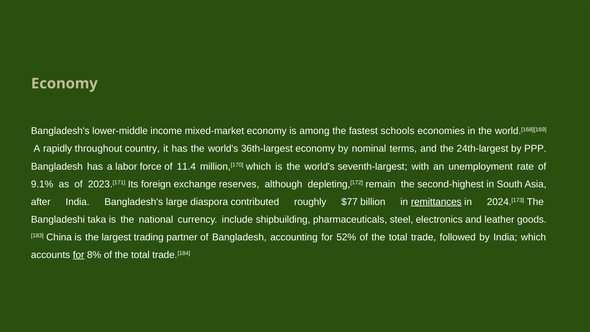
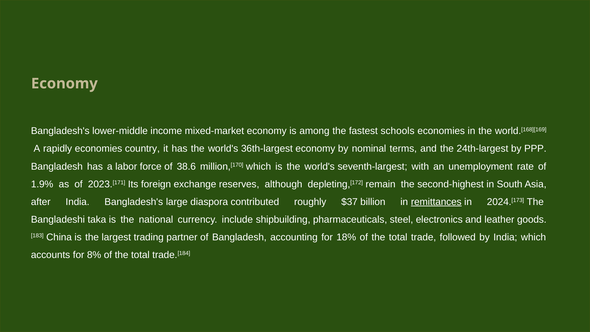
rapidly throughout: throughout -> economies
11.4: 11.4 -> 38.6
9.1%: 9.1% -> 1.9%
$77: $77 -> $37
52%: 52% -> 18%
for at (79, 255) underline: present -> none
